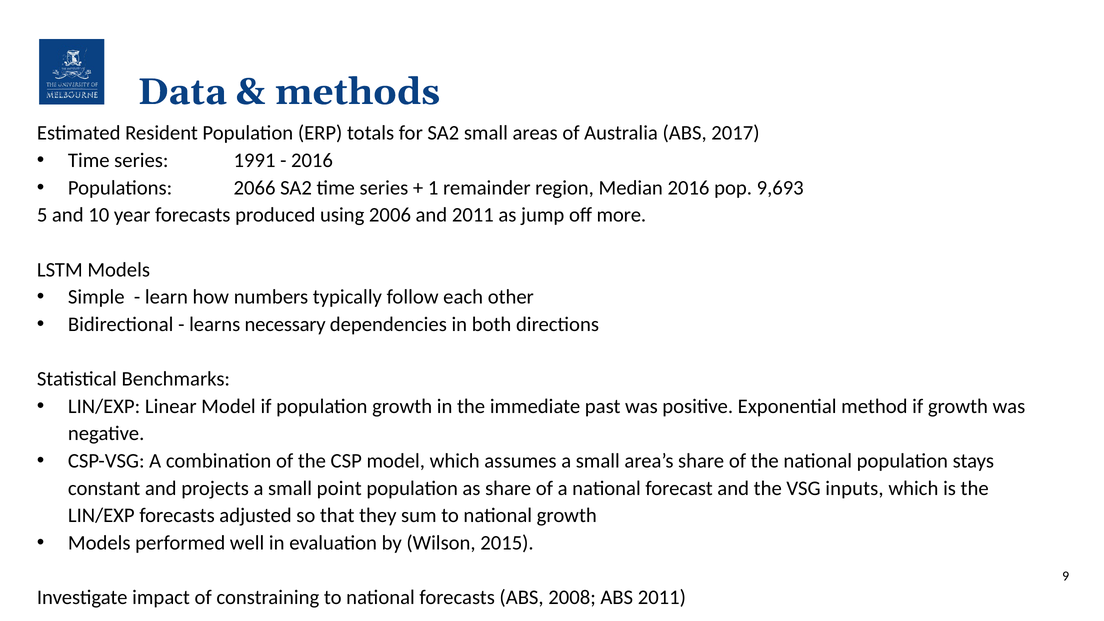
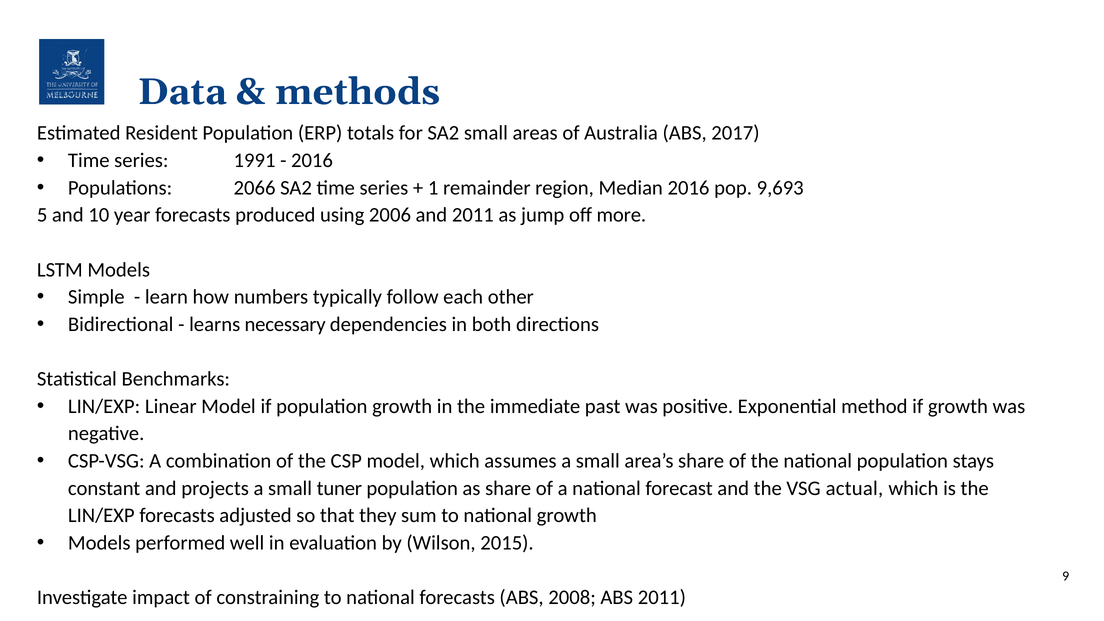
point: point -> tuner
inputs: inputs -> actual
